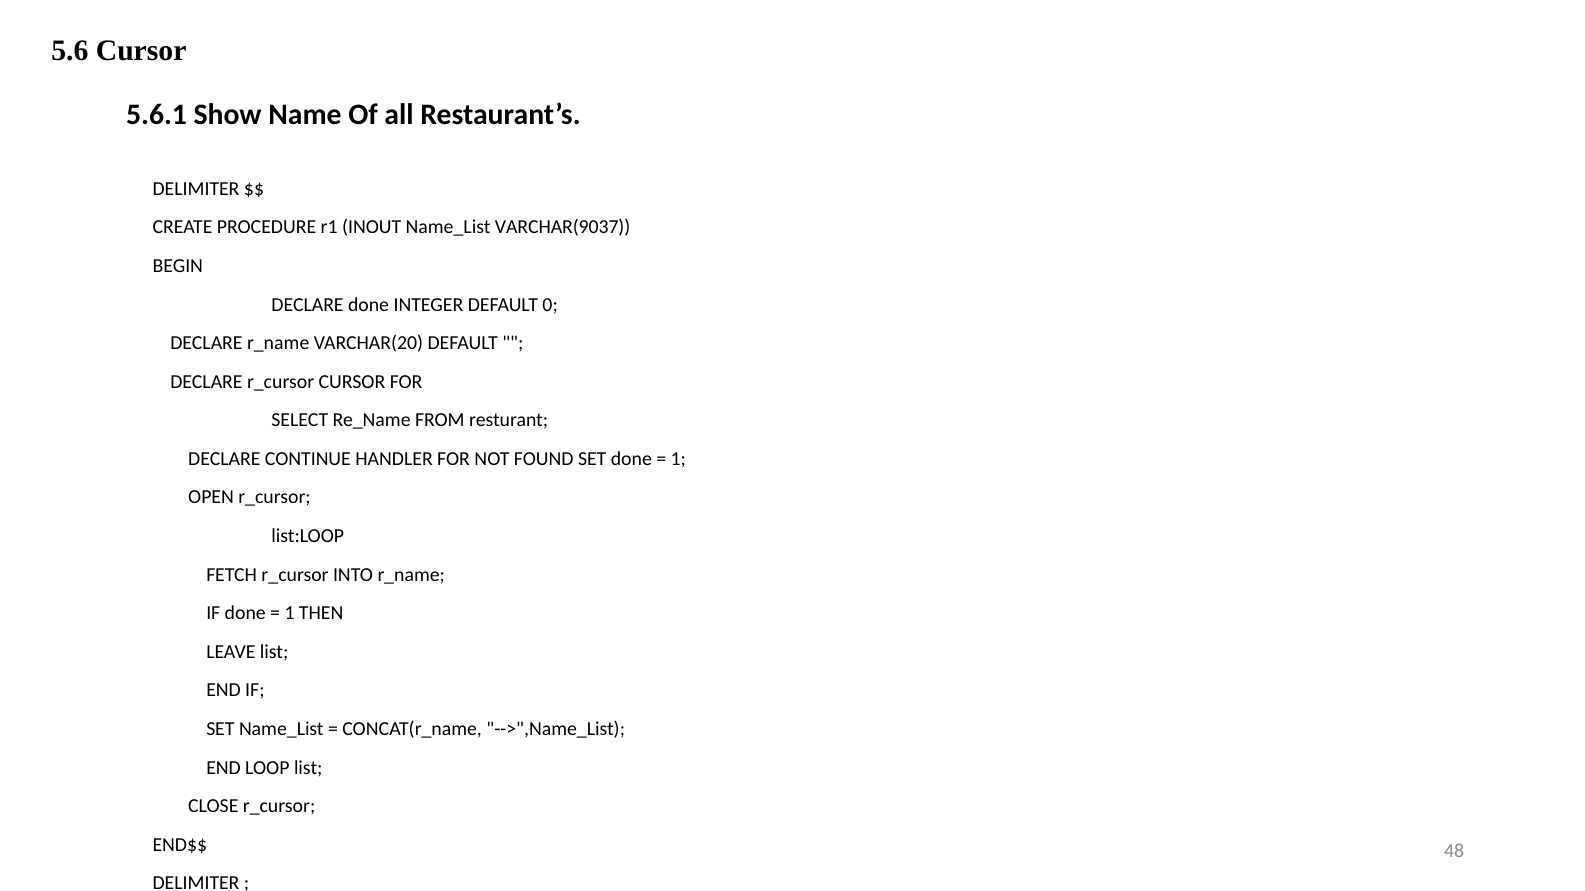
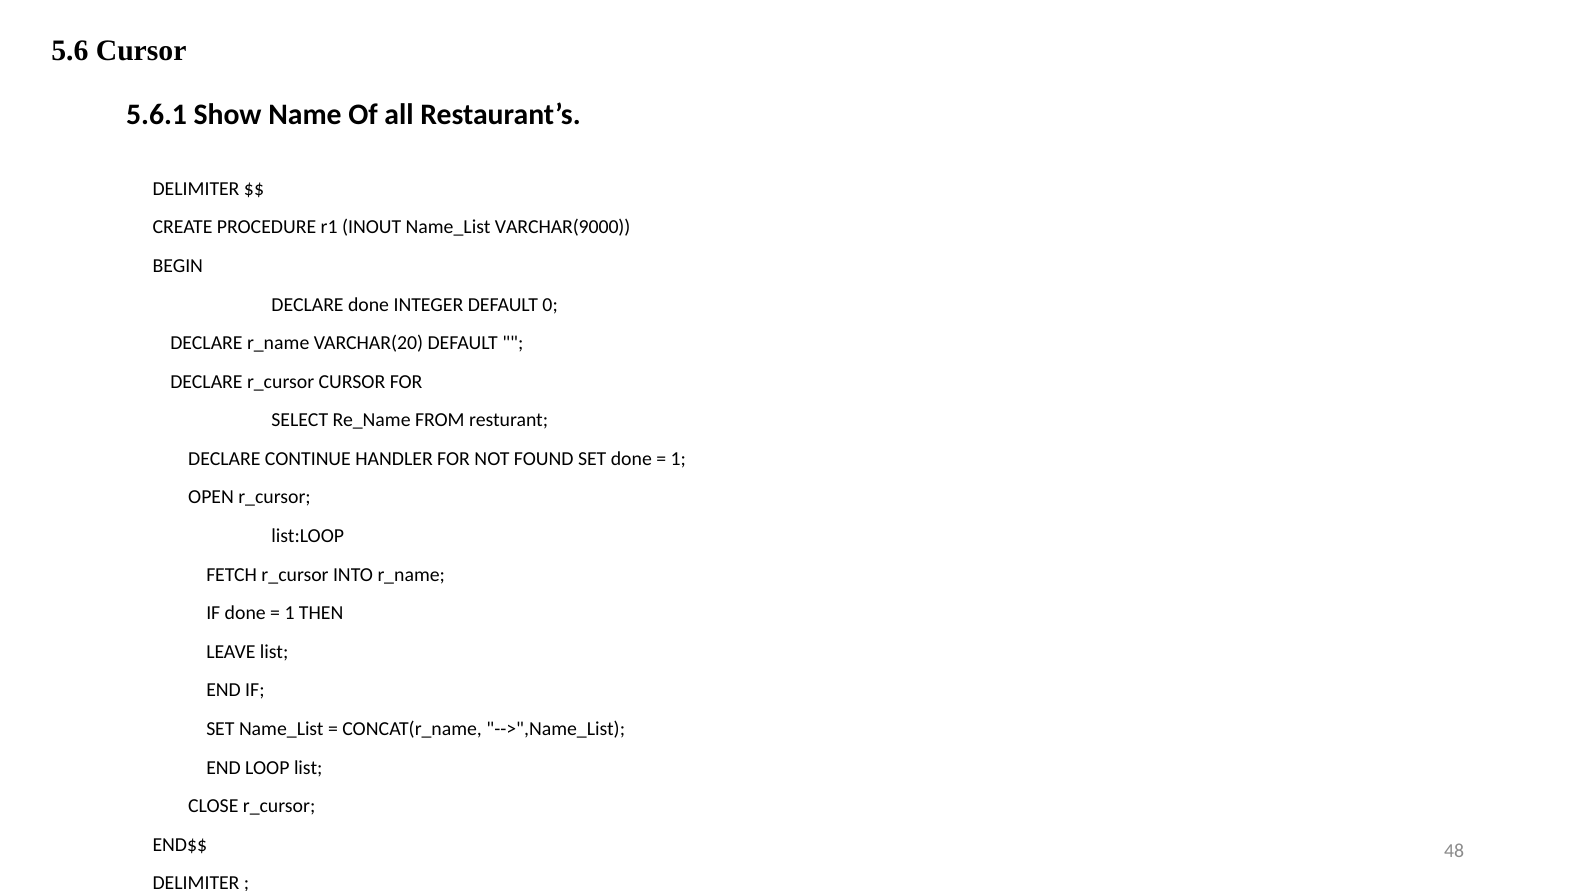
VARCHAR(9037: VARCHAR(9037 -> VARCHAR(9000
